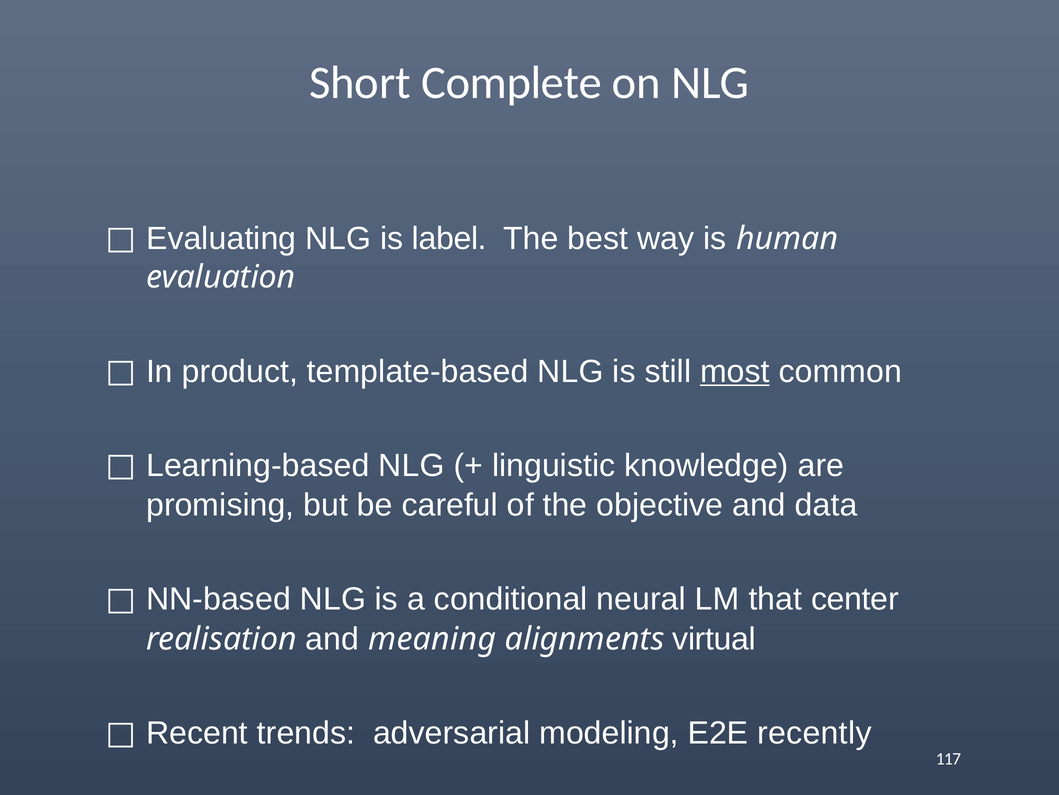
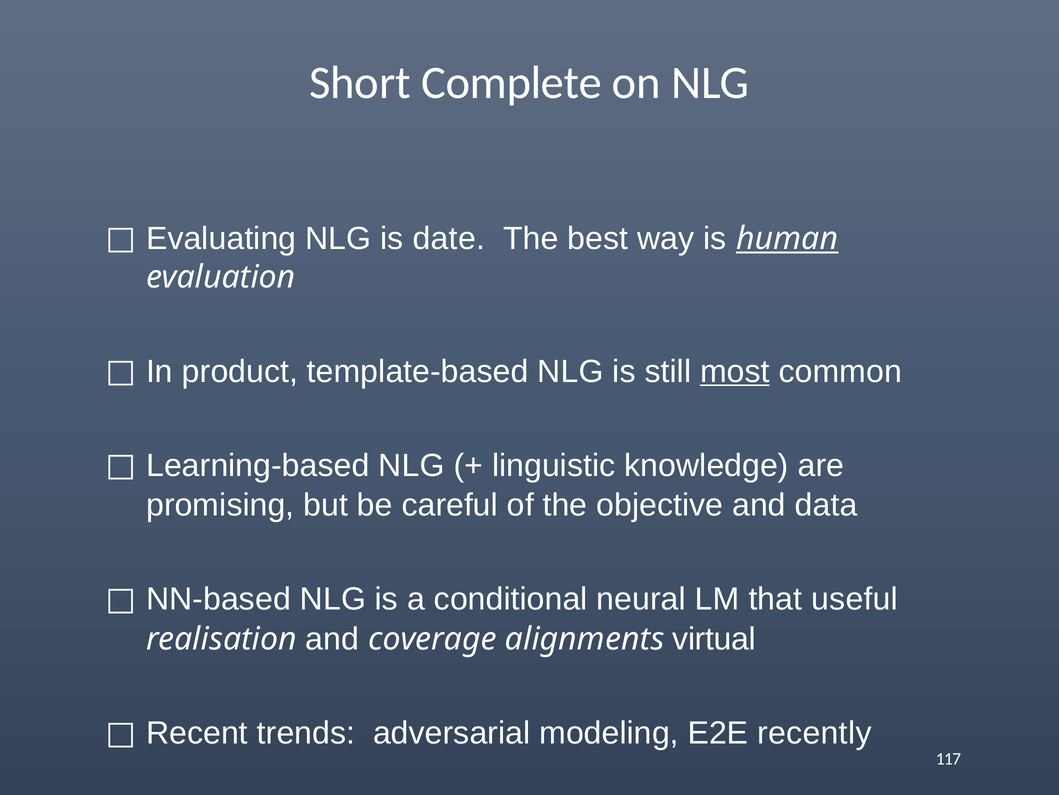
label: label -> date
human underline: none -> present
center: center -> useful
meaning: meaning -> coverage
